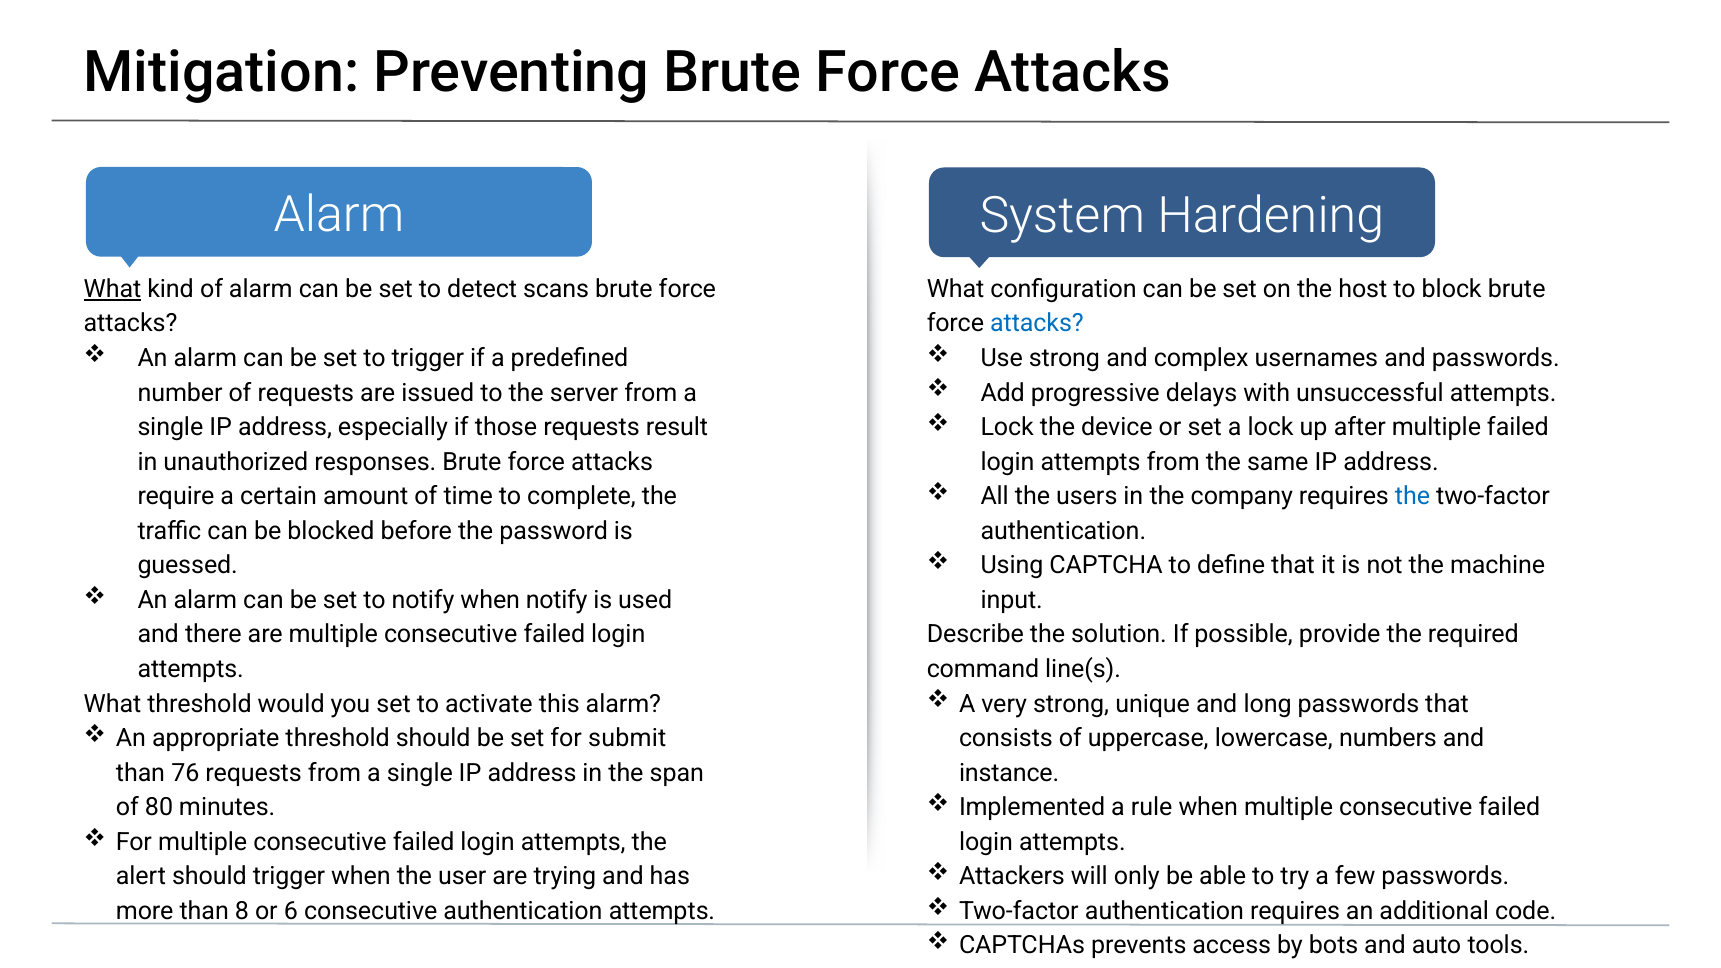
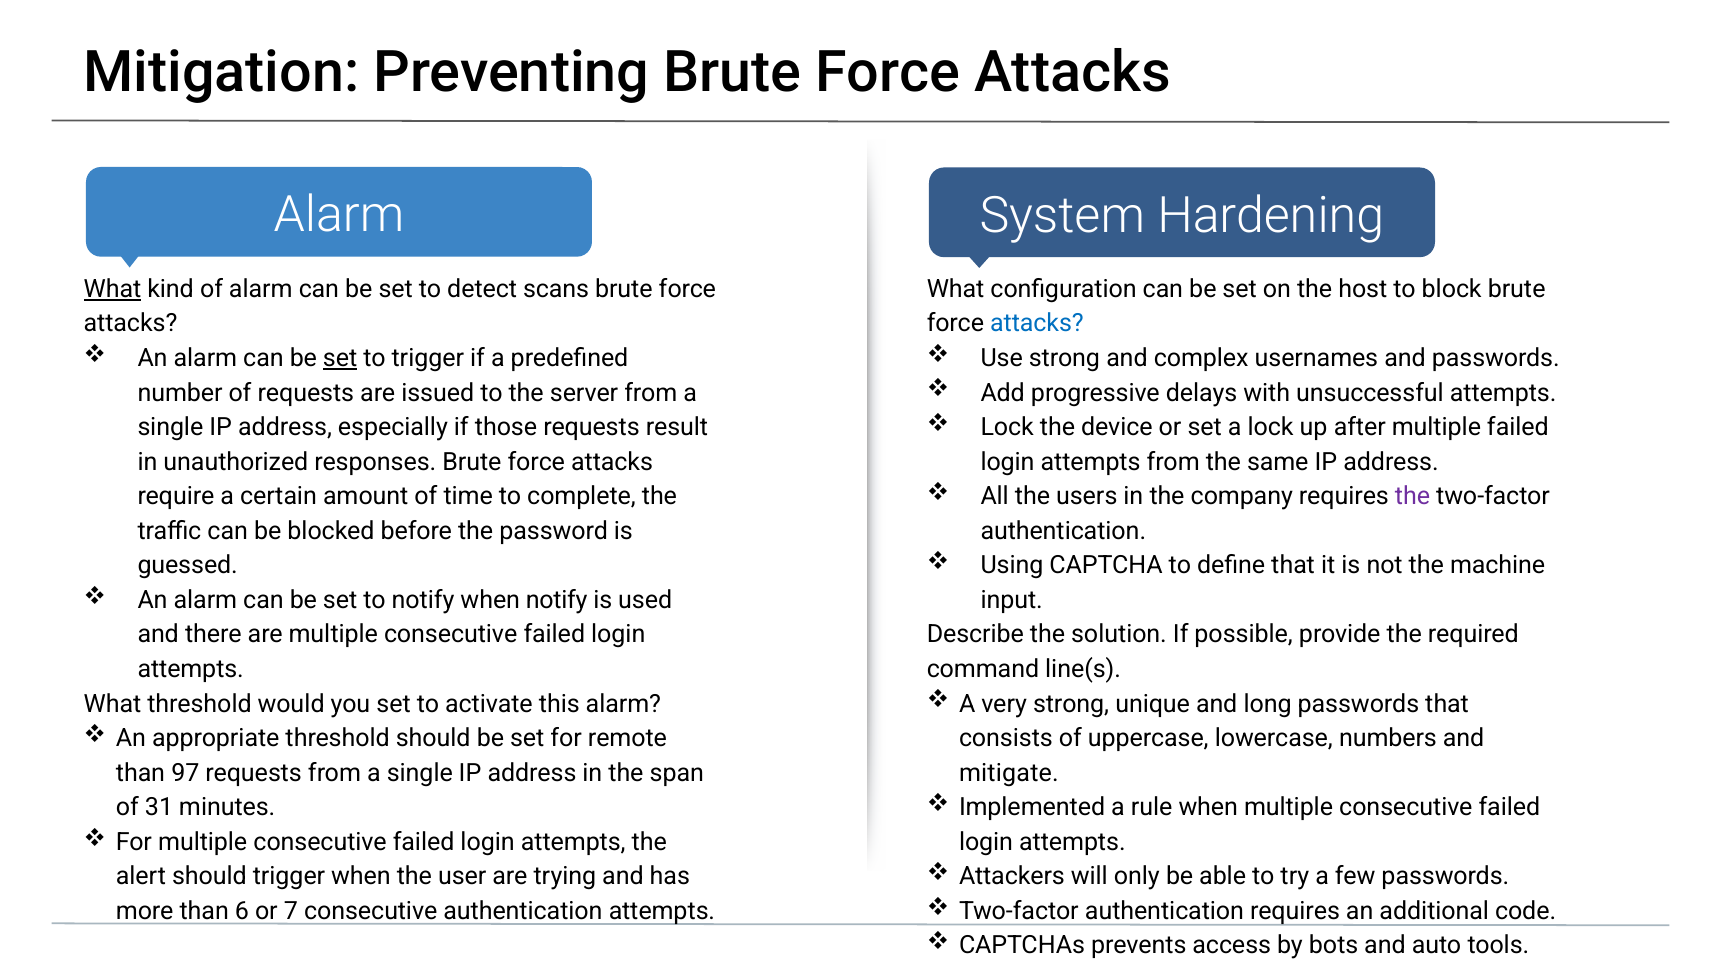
set at (340, 358) underline: none -> present
the at (1413, 497) colour: blue -> purple
submit: submit -> remote
76: 76 -> 97
instance: instance -> mitigate
80: 80 -> 31
8: 8 -> 6
6: 6 -> 7
